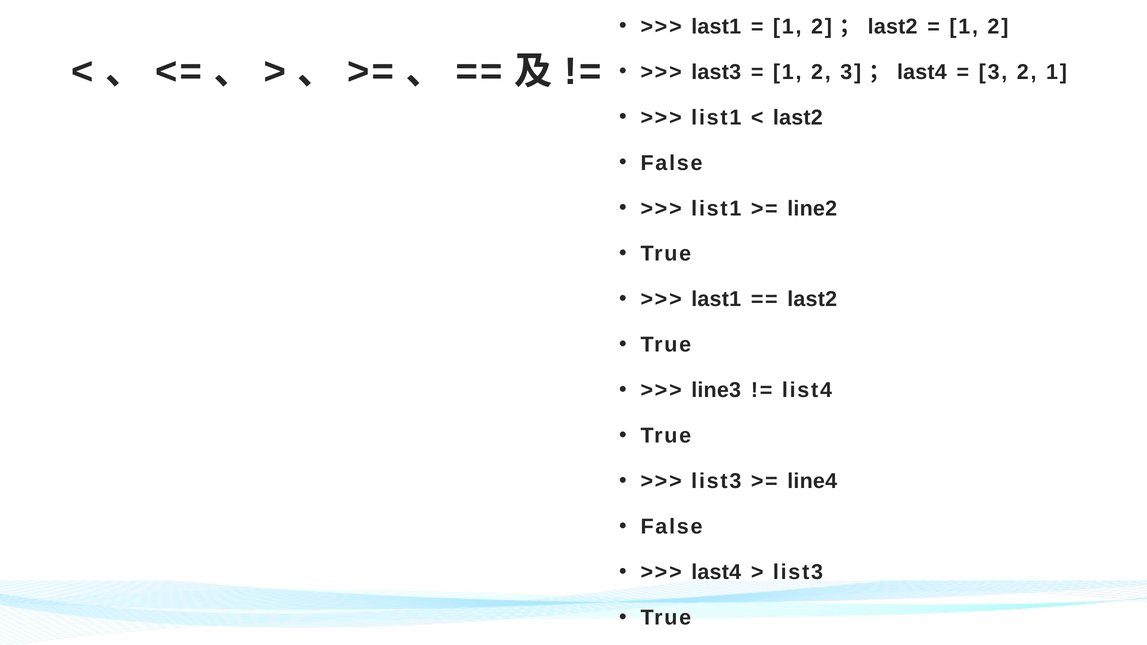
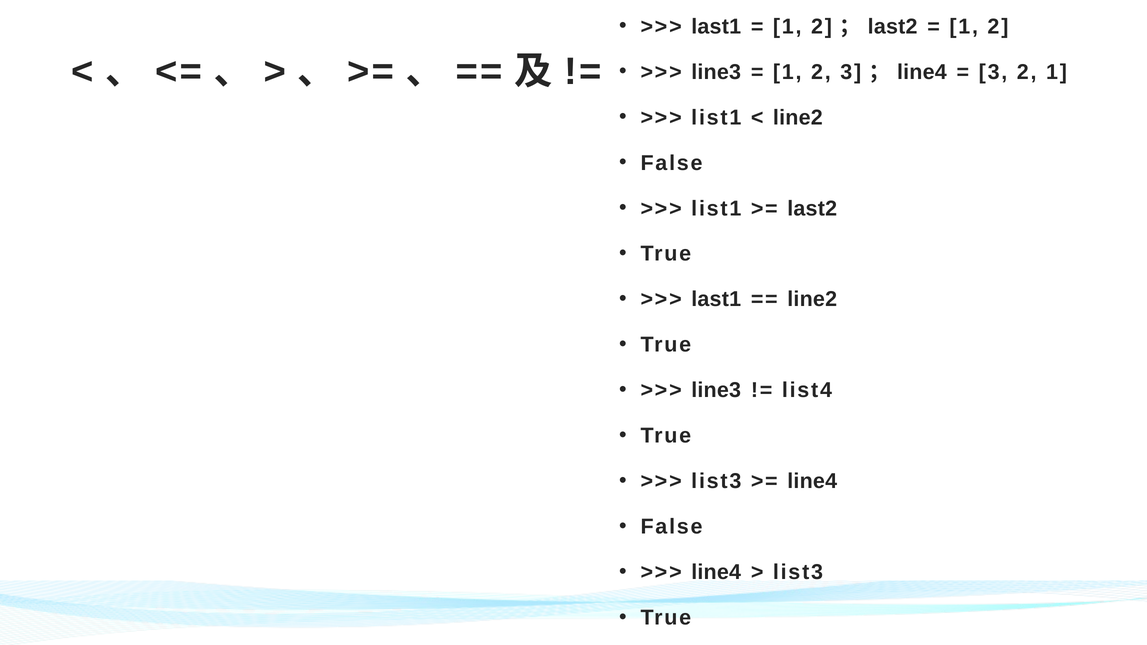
last3 at (716, 72): last3 -> line3
last4 at (922, 72): last4 -> line4
last2 at (798, 118): last2 -> line2
line2 at (812, 208): line2 -> last2
last2 at (812, 299): last2 -> line2
last4 at (716, 572): last4 -> line4
